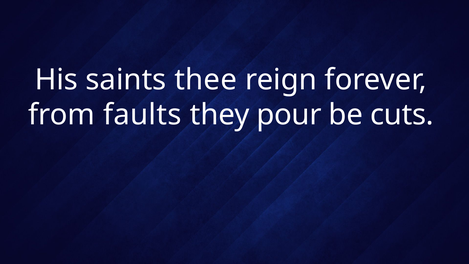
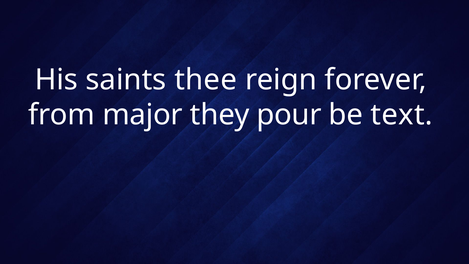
faults: faults -> major
cuts: cuts -> text
